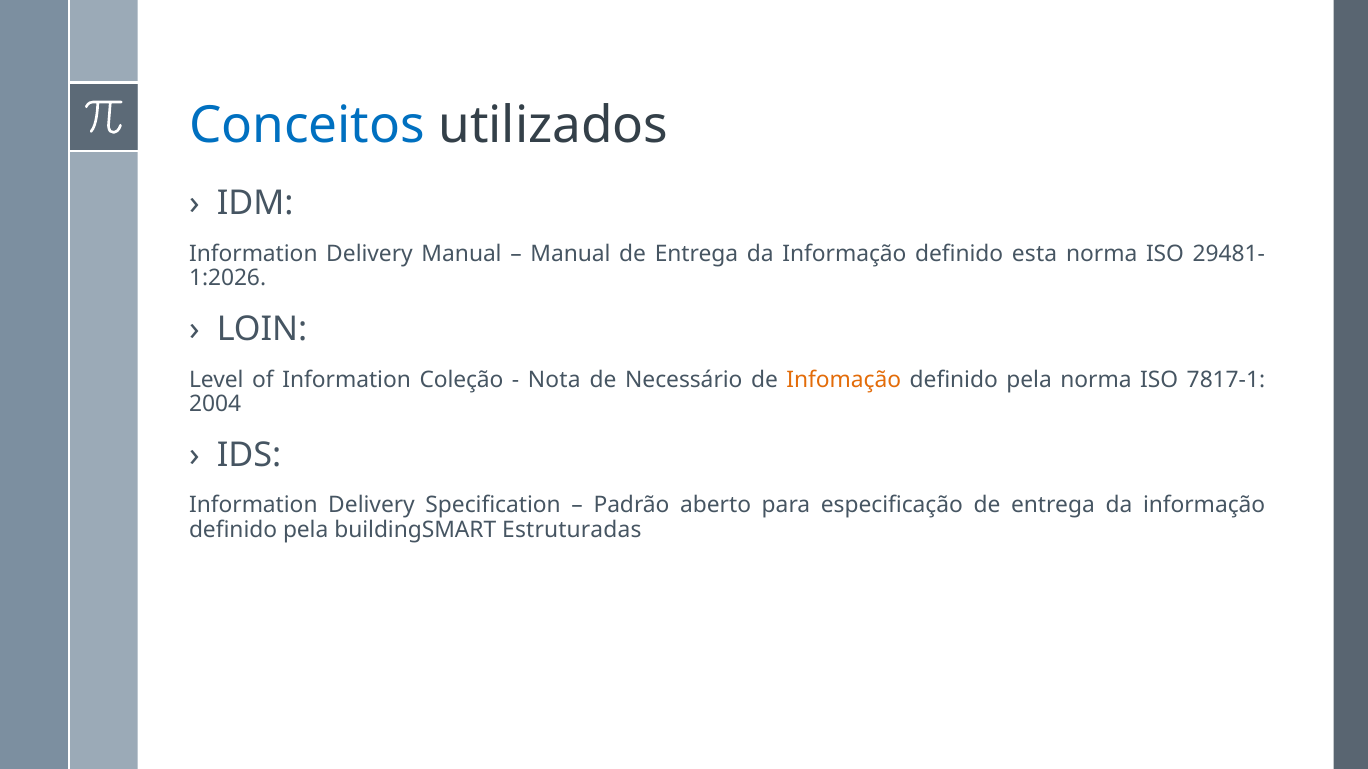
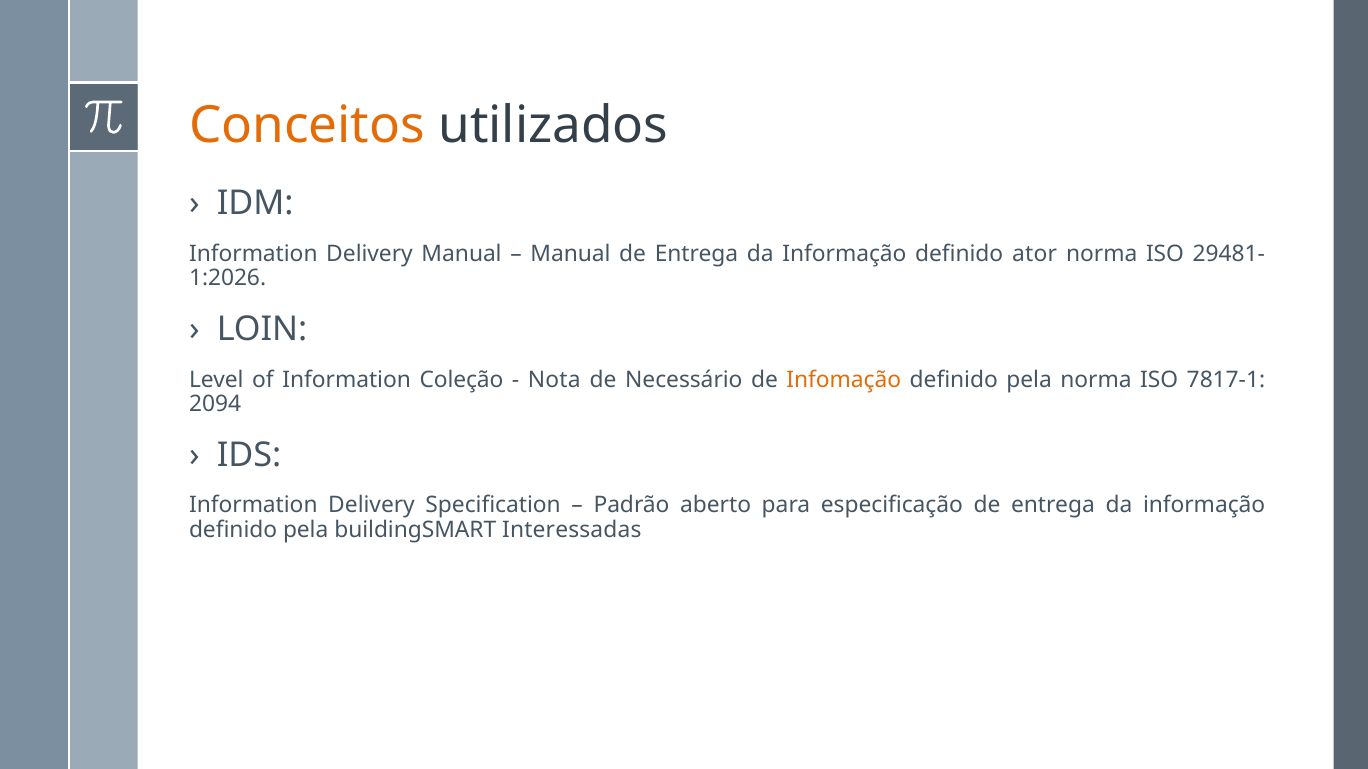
Conceitos colour: blue -> orange
esta: esta -> ator
2004: 2004 -> 2094
Estruturadas: Estruturadas -> Interessadas
